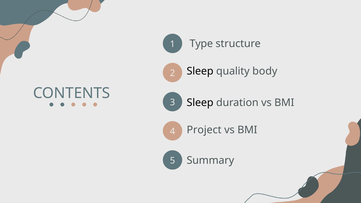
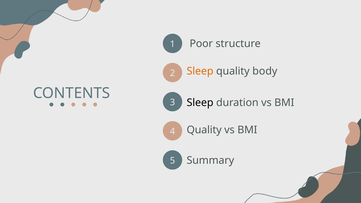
Type: Type -> Poor
Sleep at (200, 71) colour: black -> orange
4 Project: Project -> Quality
